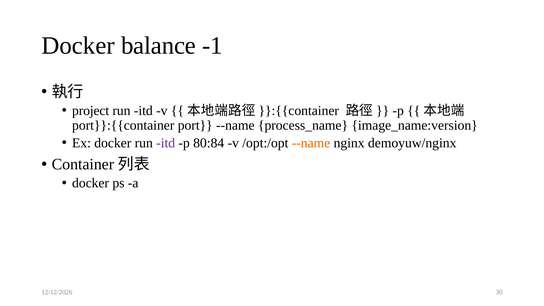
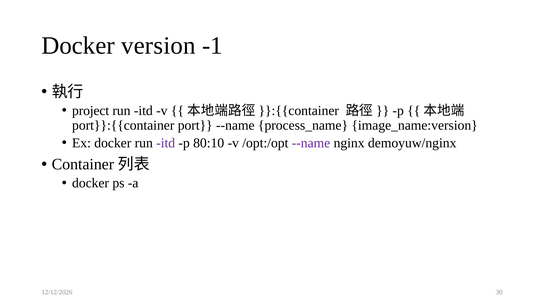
balance: balance -> version
80:84: 80:84 -> 80:10
--name at (311, 143) colour: orange -> purple
